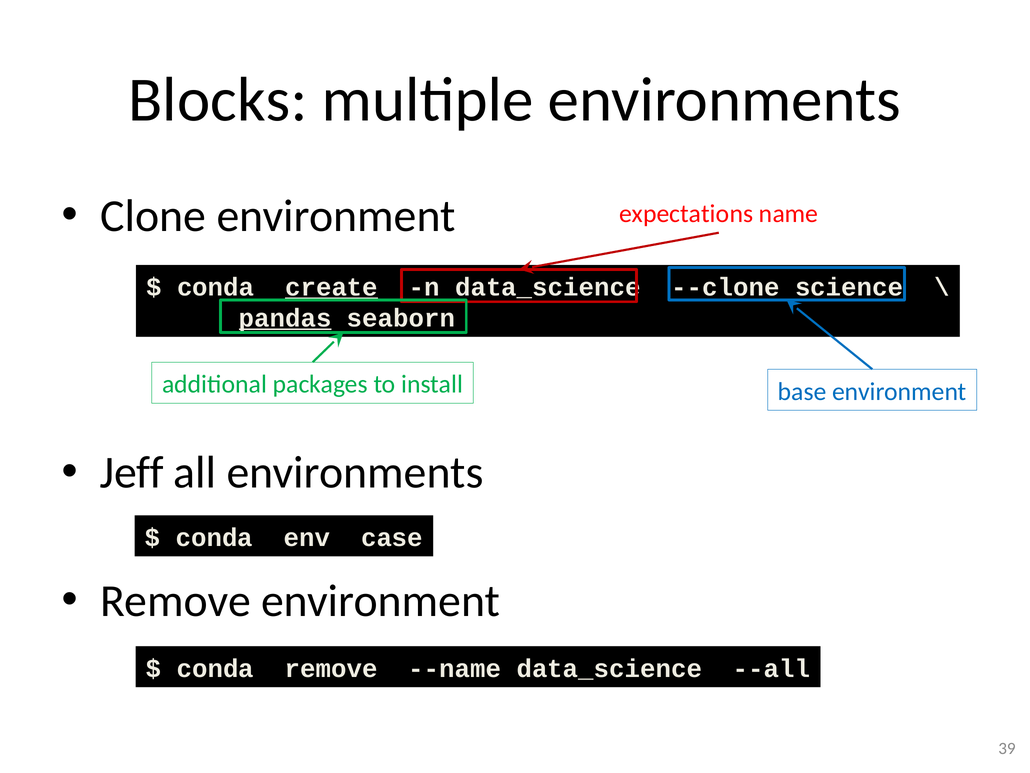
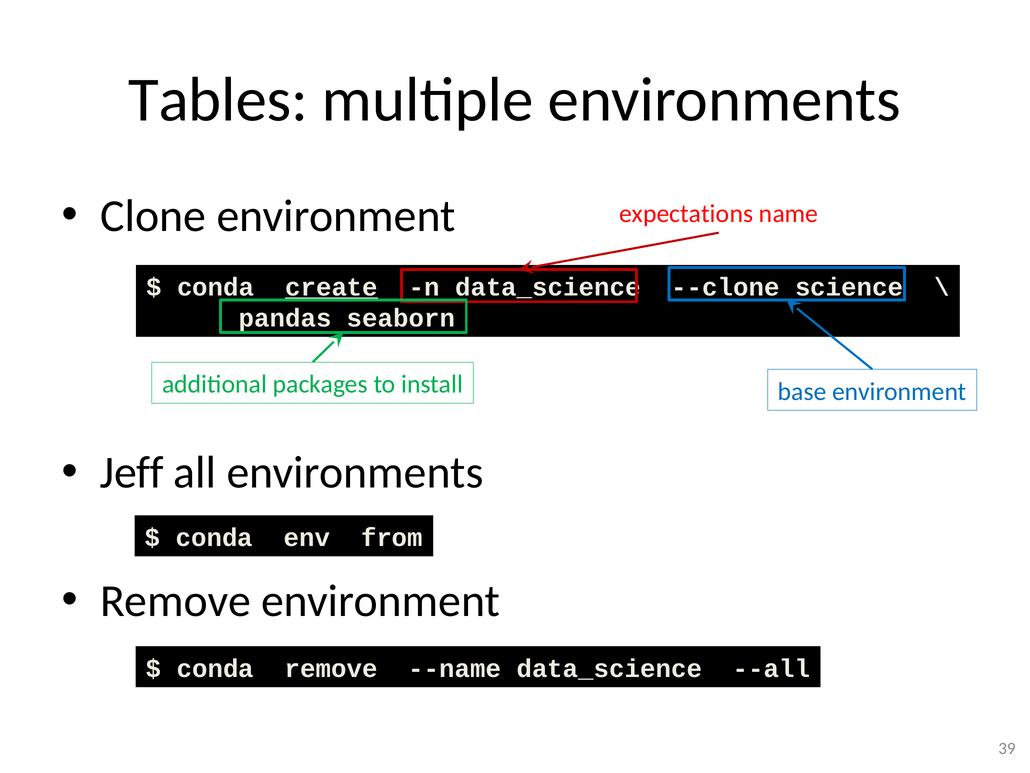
Blocks: Blocks -> Tables
pandas underline: present -> none
case: case -> from
